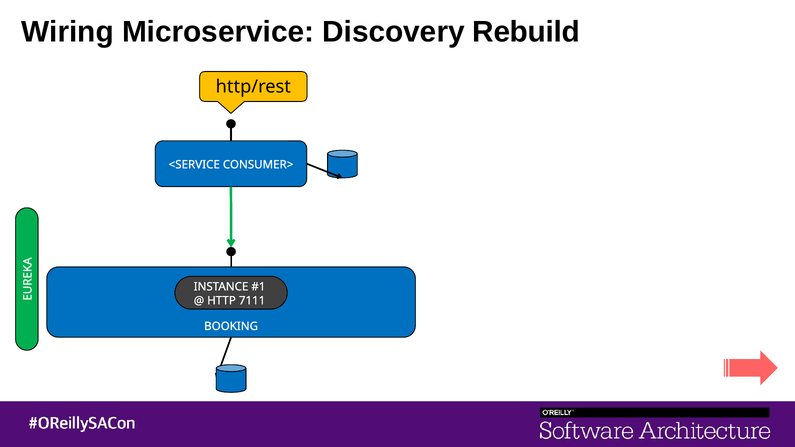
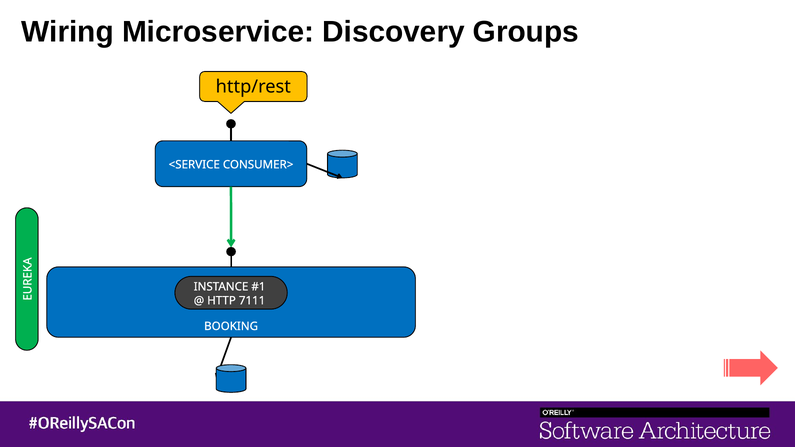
Rebuild: Rebuild -> Groups
